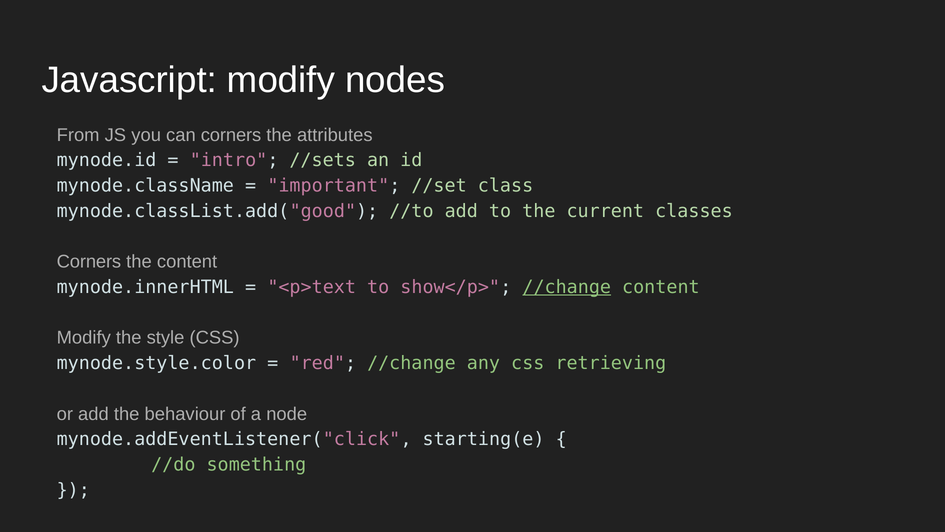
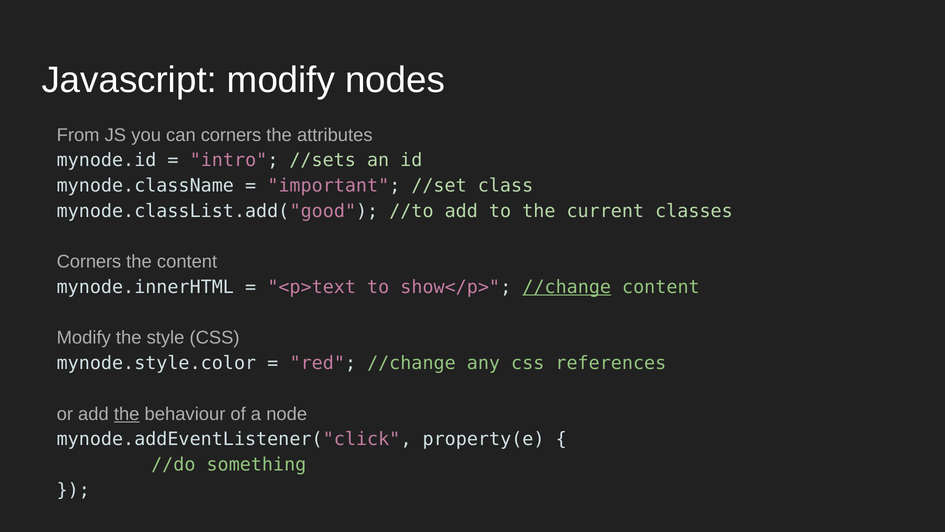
retrieving: retrieving -> references
the at (127, 414) underline: none -> present
starting(e: starting(e -> property(e
